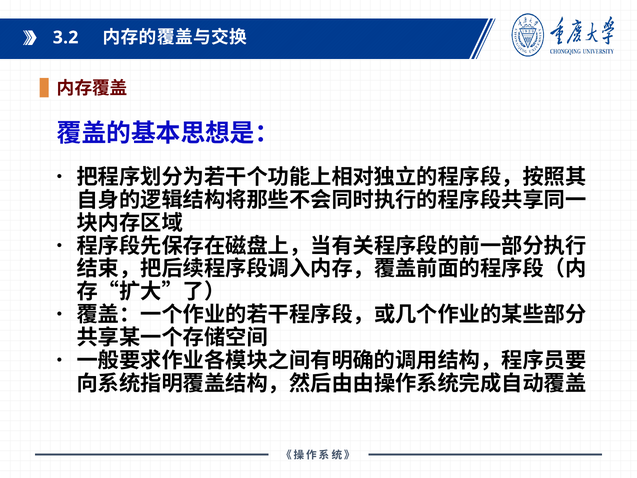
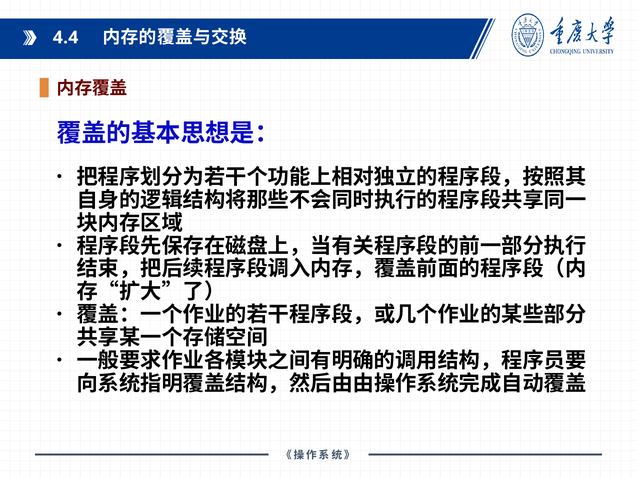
3.2: 3.2 -> 4.4
